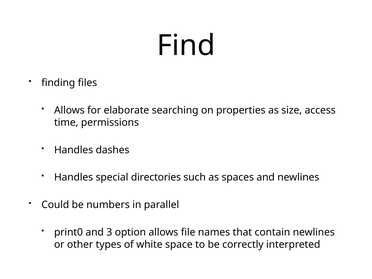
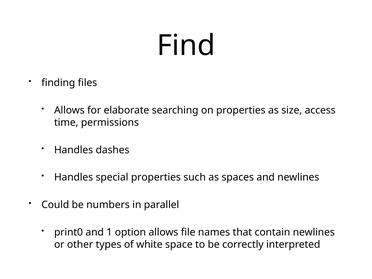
special directories: directories -> properties
3: 3 -> 1
